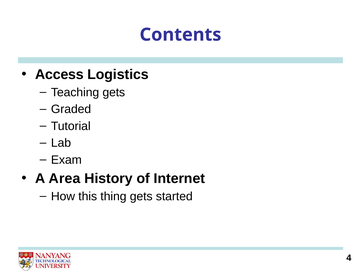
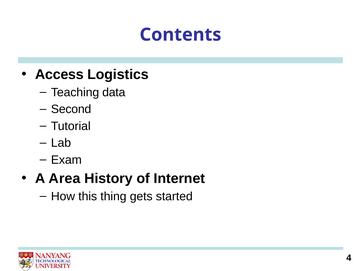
Teaching gets: gets -> data
Graded: Graded -> Second
